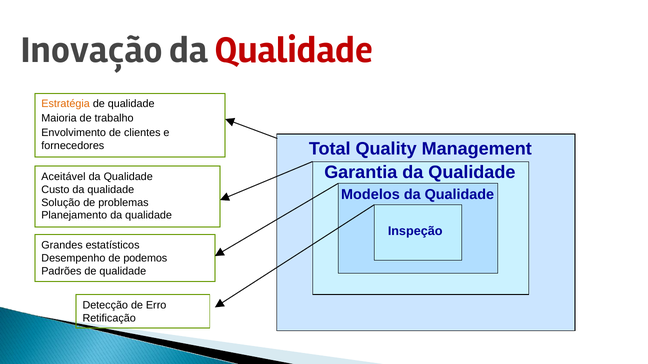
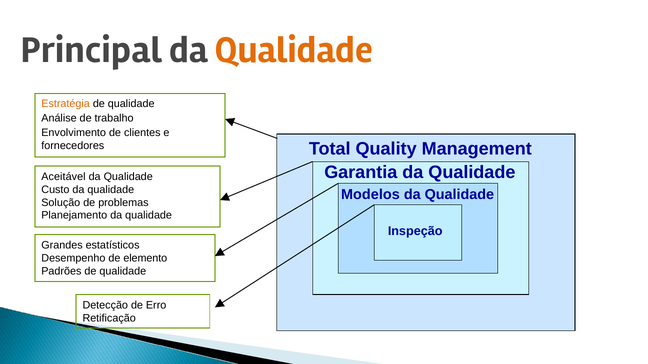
Inovação: Inovação -> Principal
Qualidade at (294, 50) colour: red -> orange
Maioria: Maioria -> Análise
podemos: podemos -> elemento
